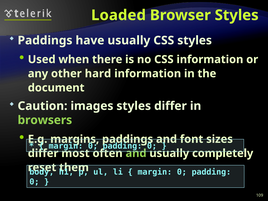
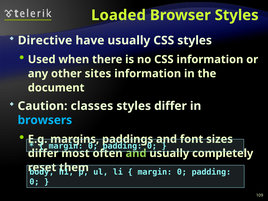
Paddings at (45, 40): Paddings -> Directive
hard: hard -> sites
images: images -> classes
browsers colour: light green -> light blue
